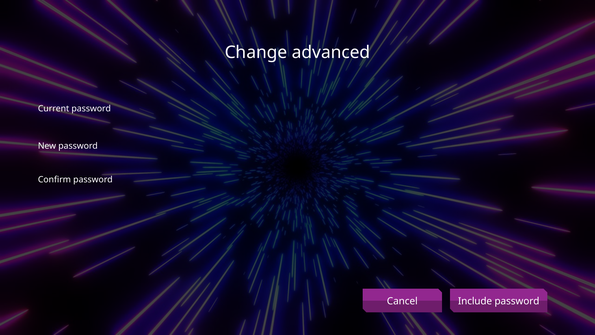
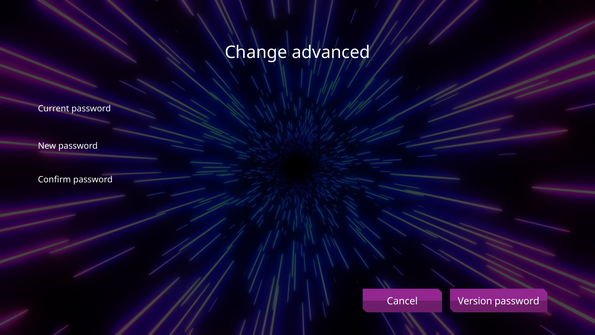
Include: Include -> Version
